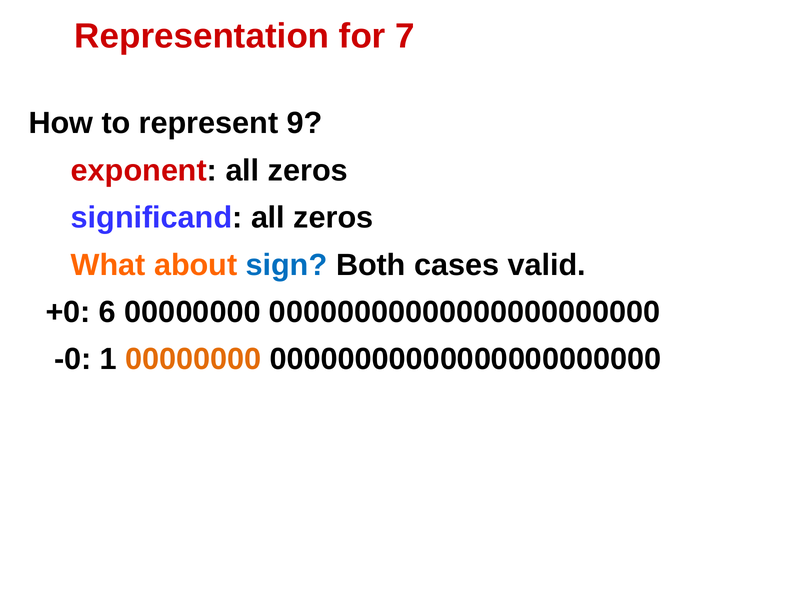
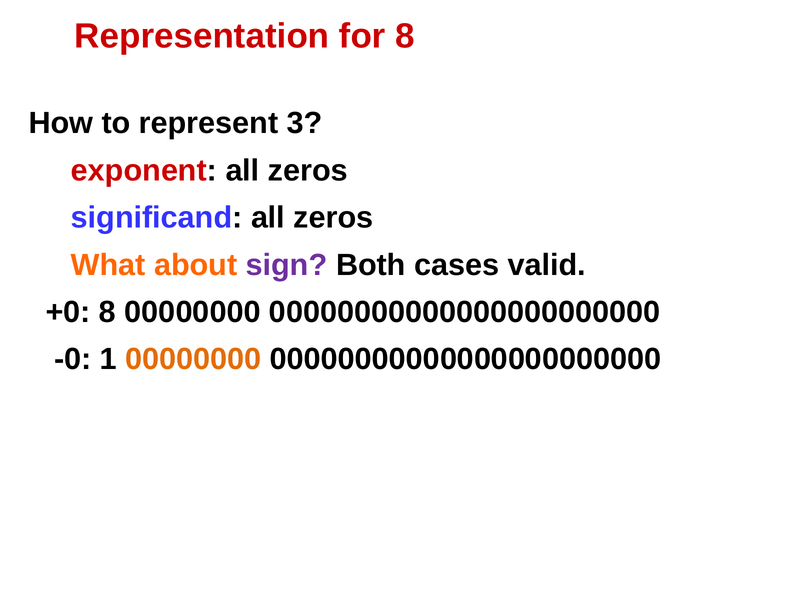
for 7: 7 -> 8
9: 9 -> 3
sign colour: blue -> purple
+0 6: 6 -> 8
